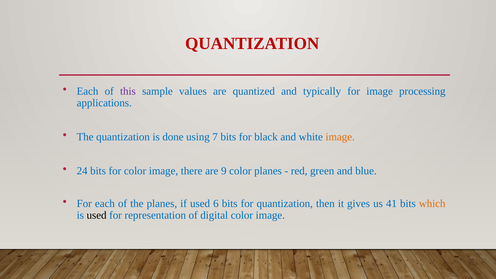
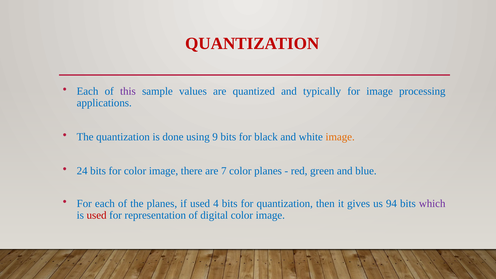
7: 7 -> 9
9: 9 -> 7
6: 6 -> 4
41: 41 -> 94
which colour: orange -> purple
used at (97, 215) colour: black -> red
